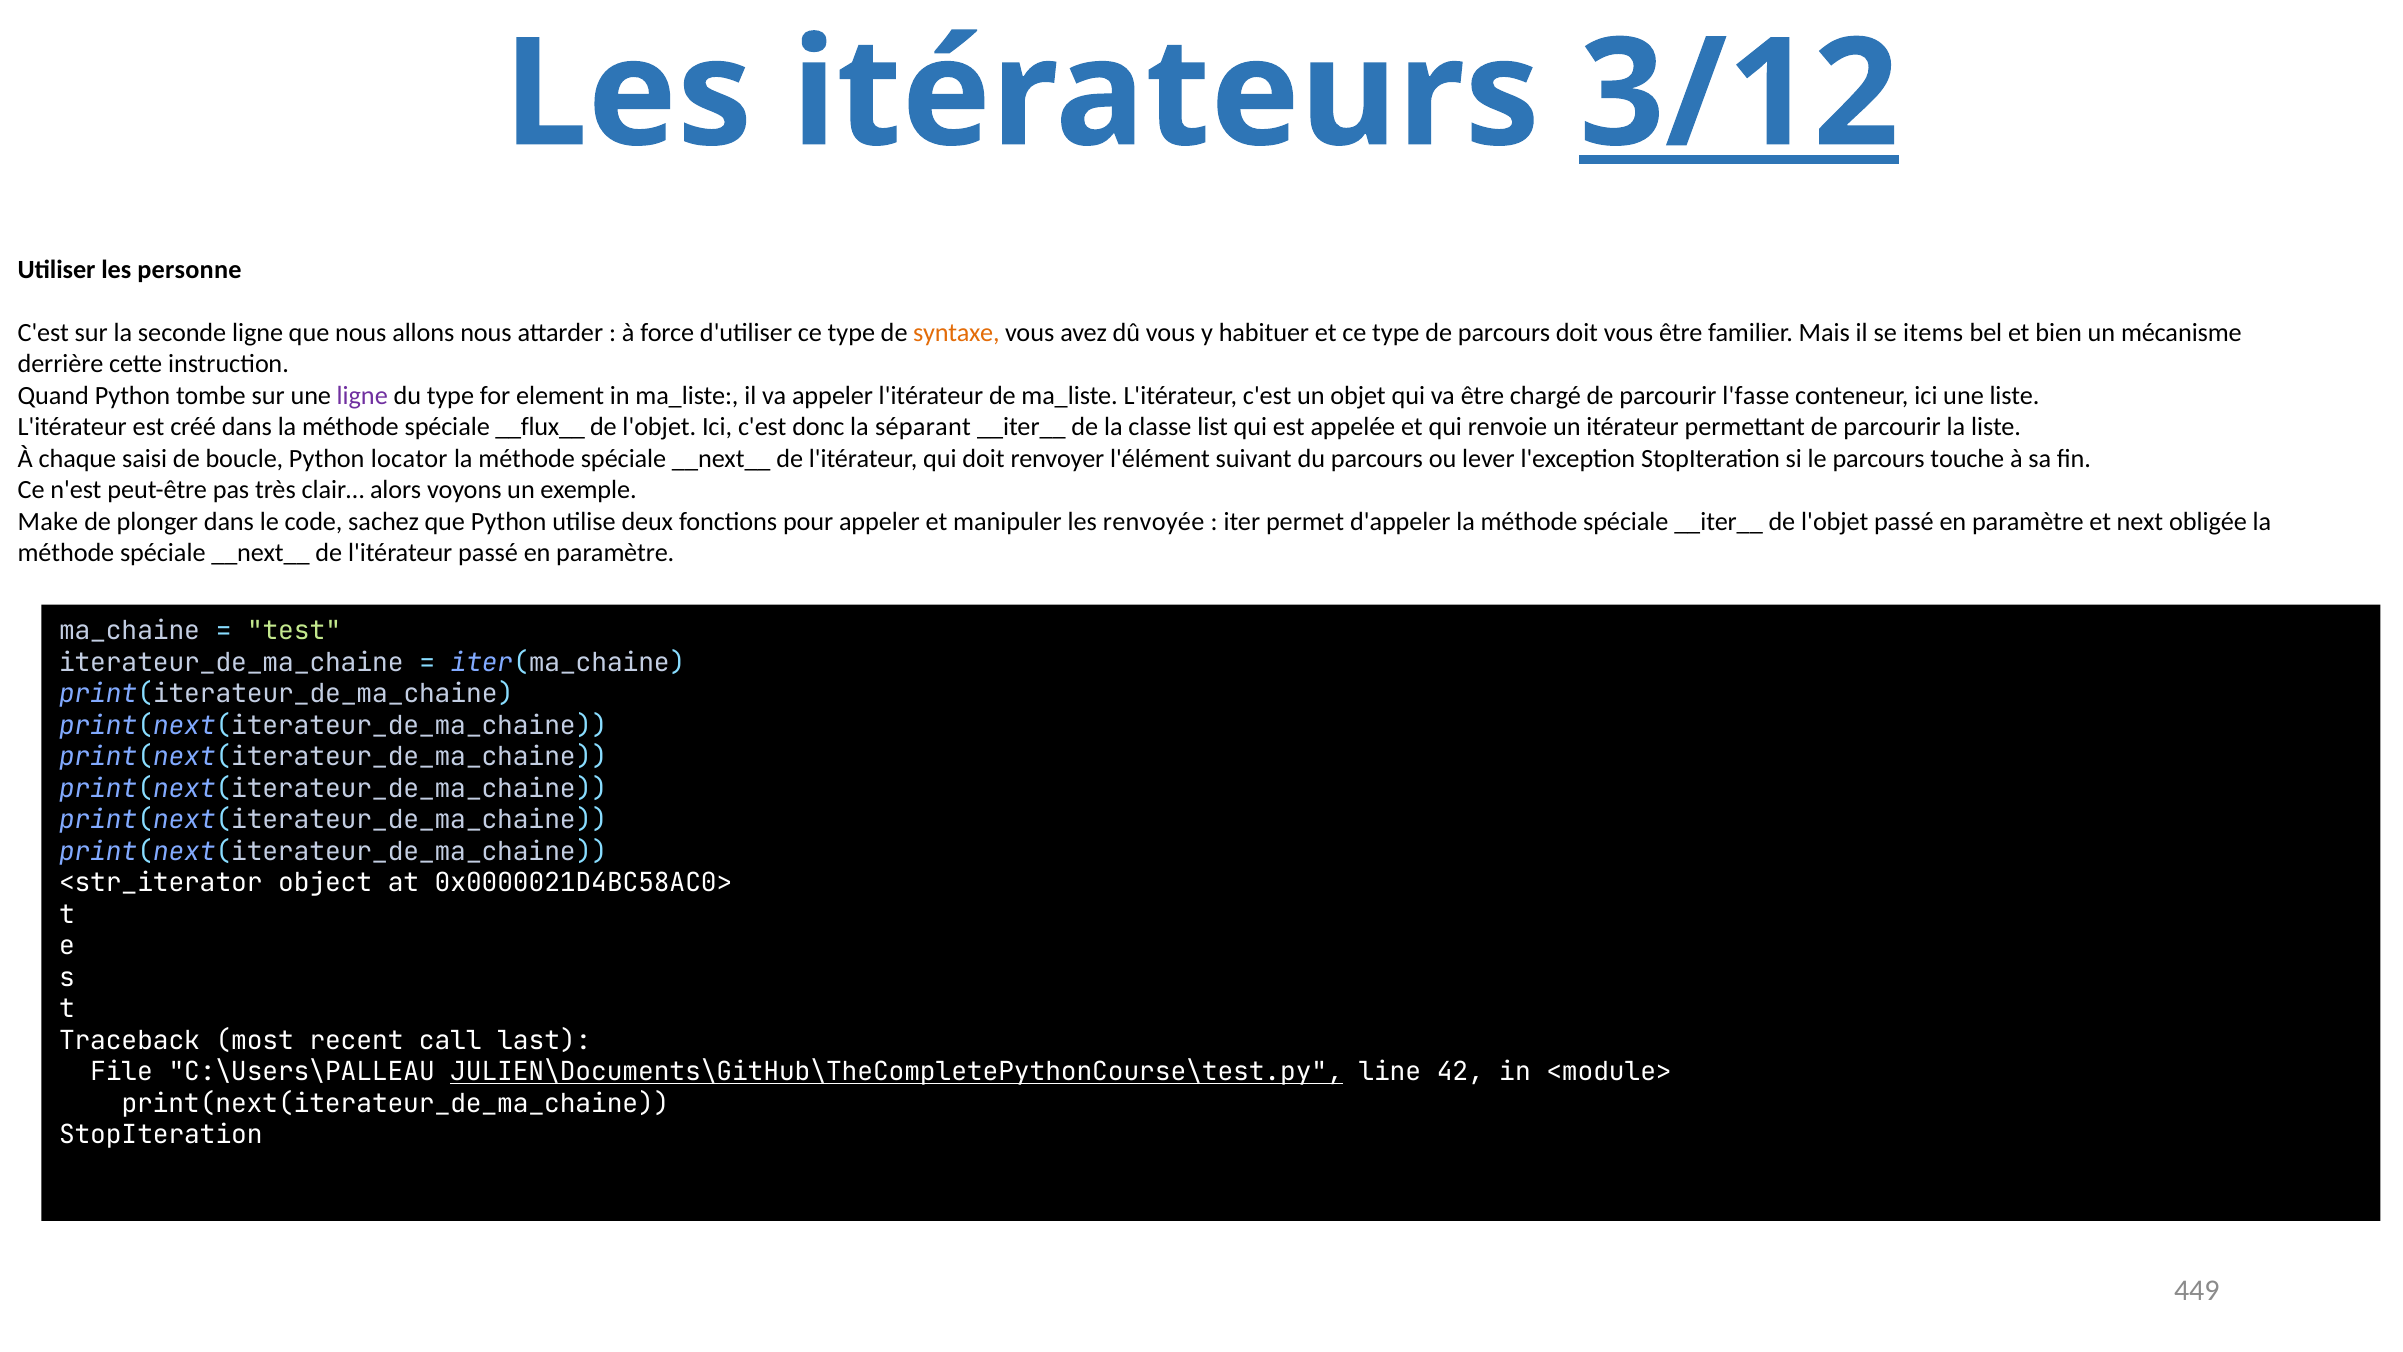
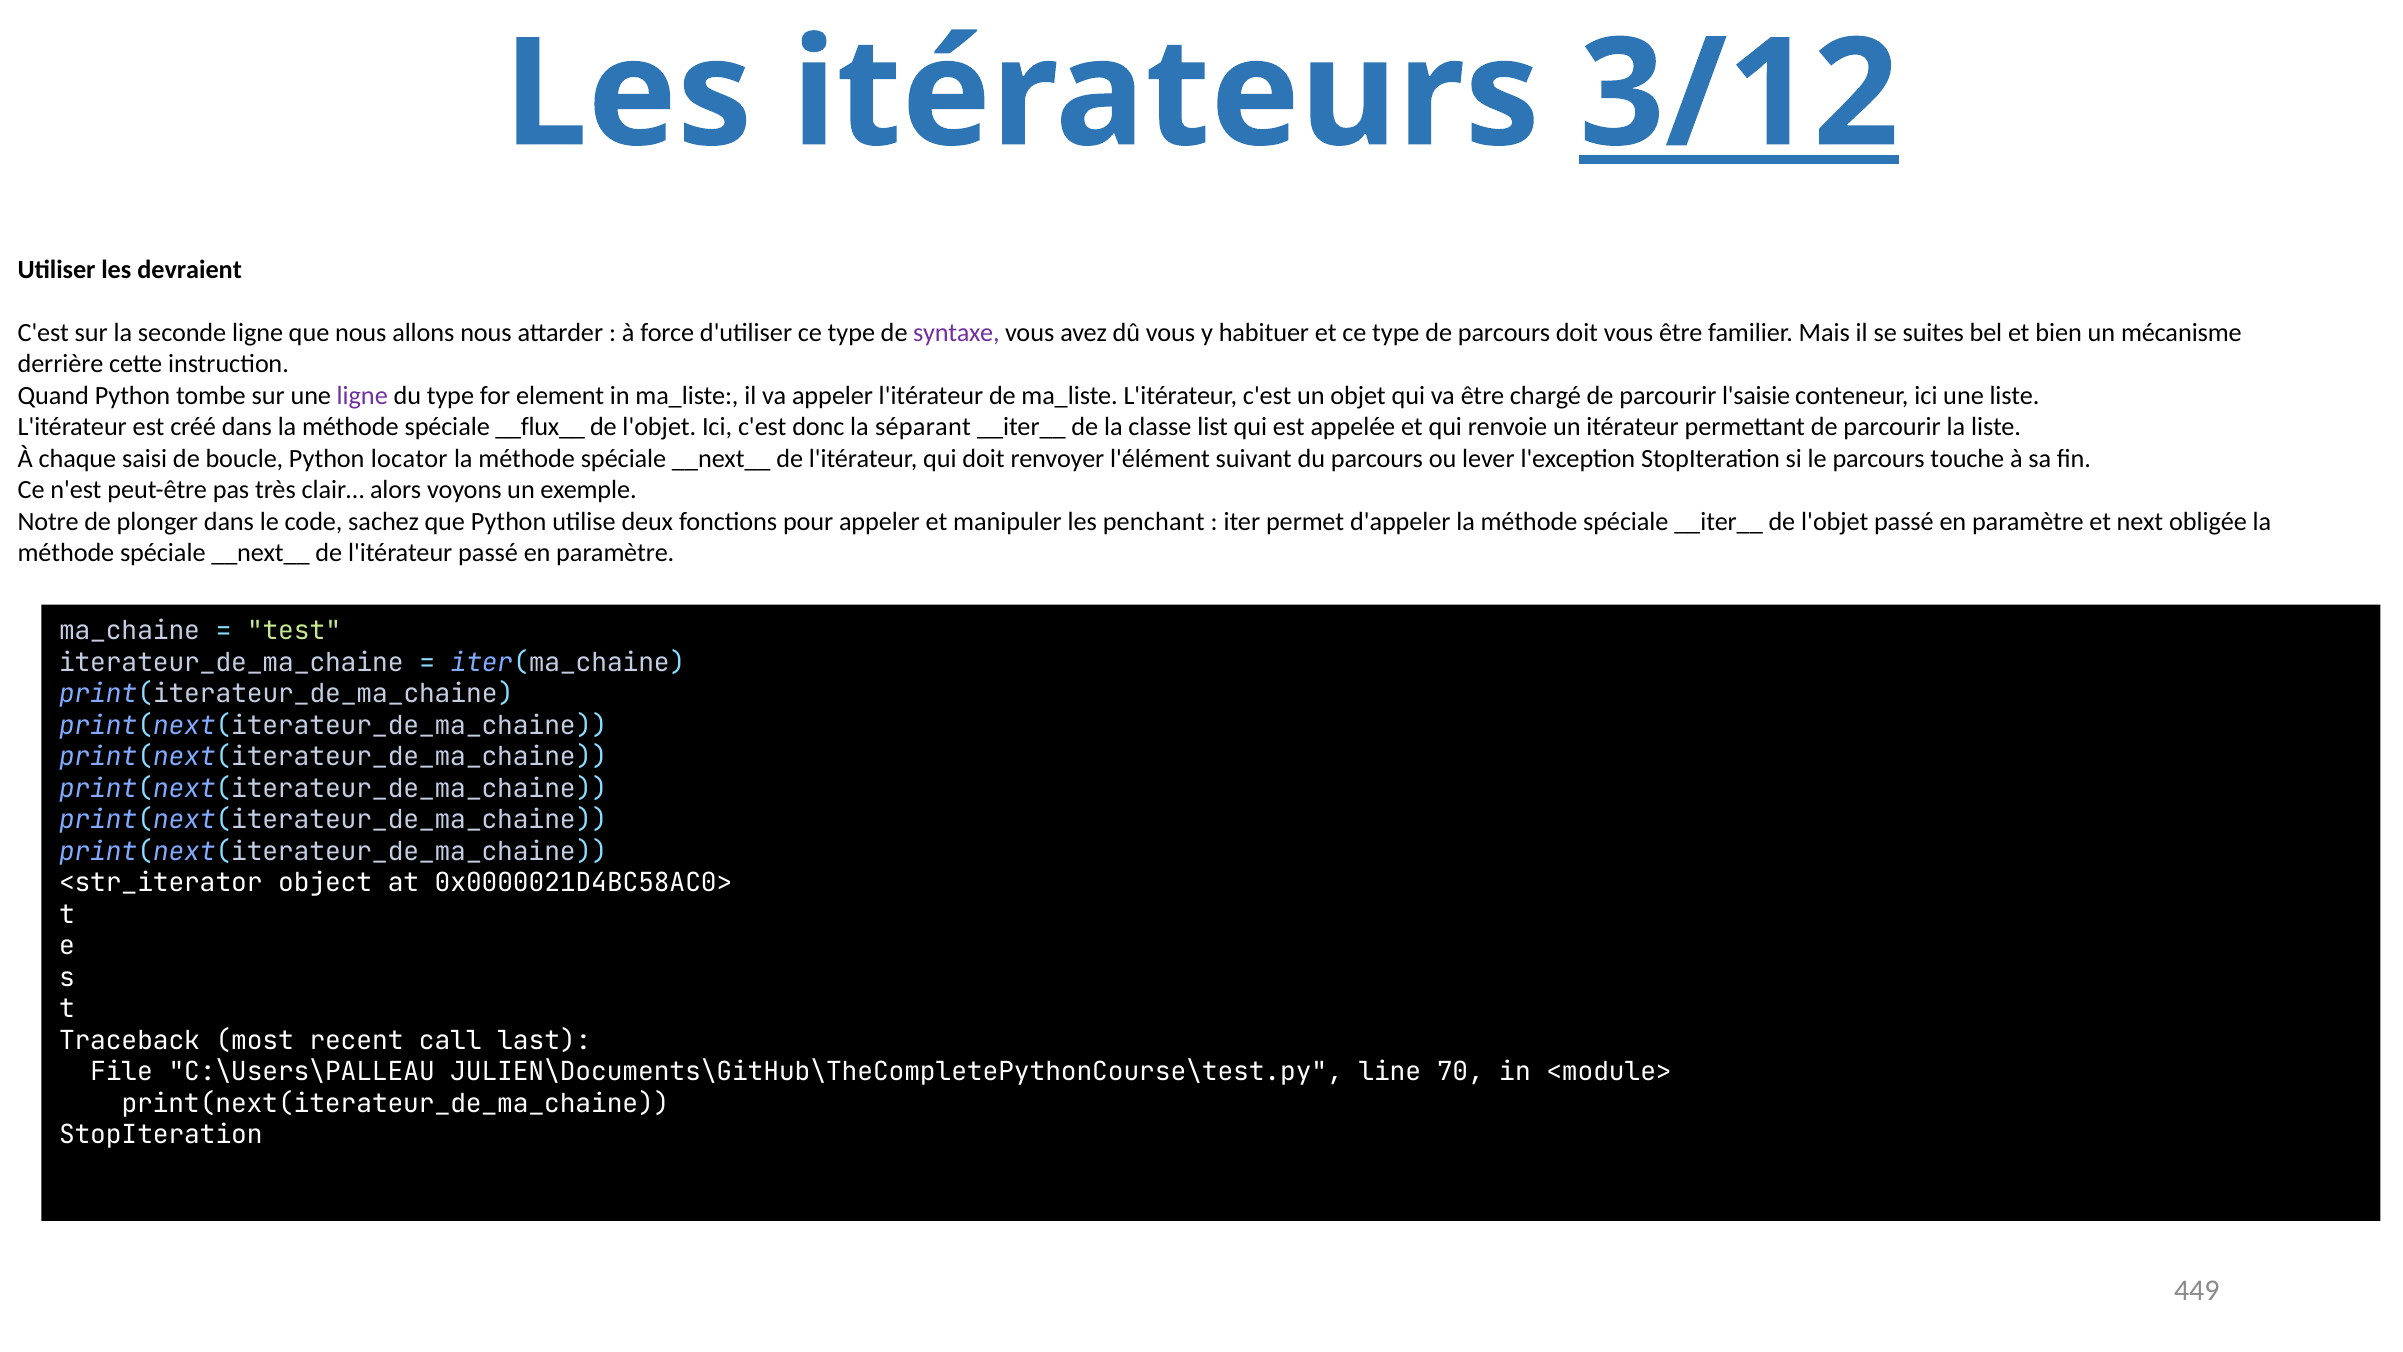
personne: personne -> devraient
syntaxe colour: orange -> purple
items: items -> suites
l'fasse: l'fasse -> l'saisie
Make: Make -> Notre
renvoyée: renvoyée -> penchant
JULIEN\Documents\GitHub\TheCompletePythonCourse\test.py underline: present -> none
42: 42 -> 70
